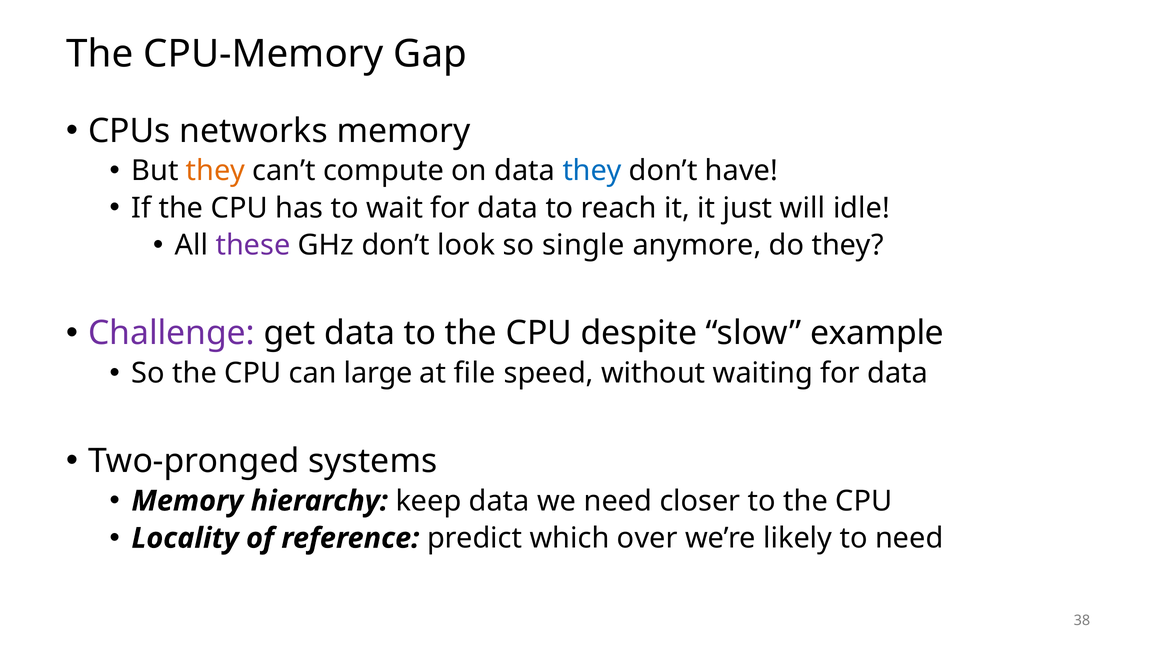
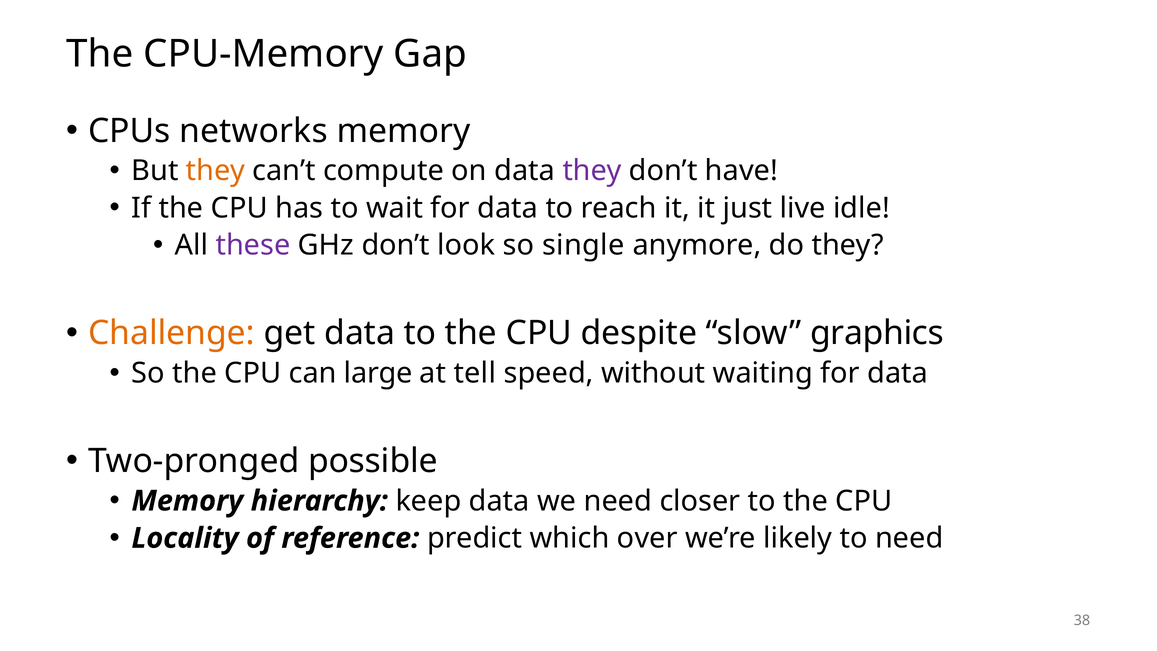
they at (592, 171) colour: blue -> purple
will: will -> live
Challenge colour: purple -> orange
example: example -> graphics
file: file -> tell
systems: systems -> possible
